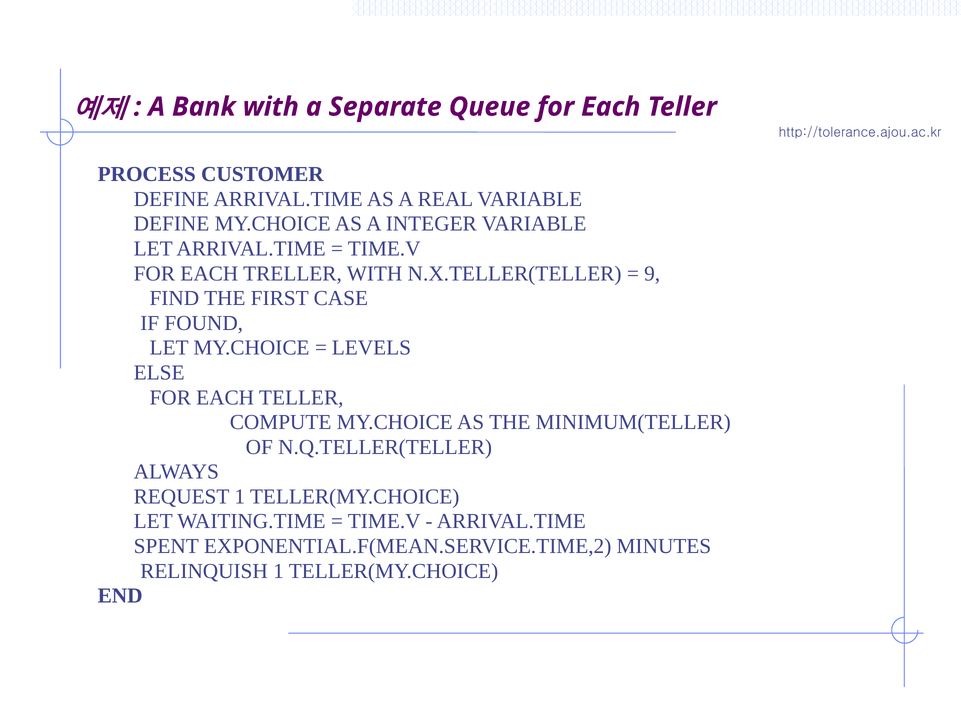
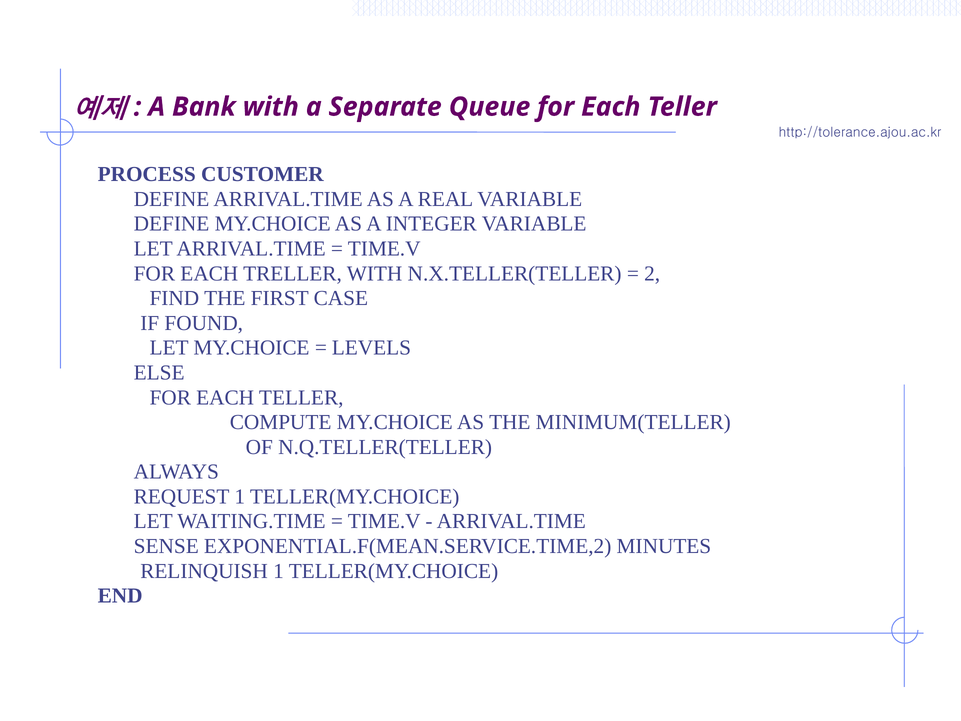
9: 9 -> 2
SPENT: SPENT -> SENSE
